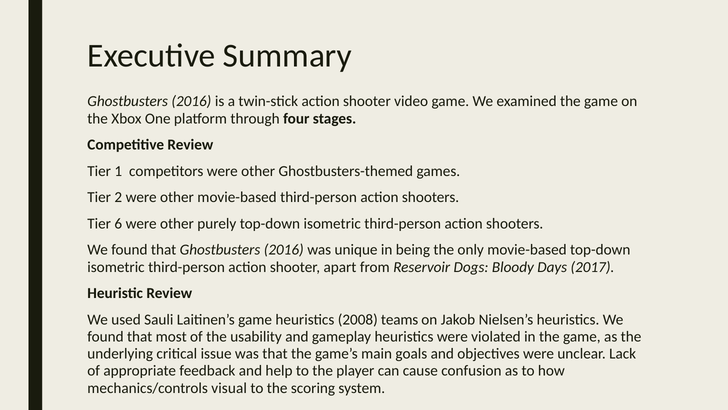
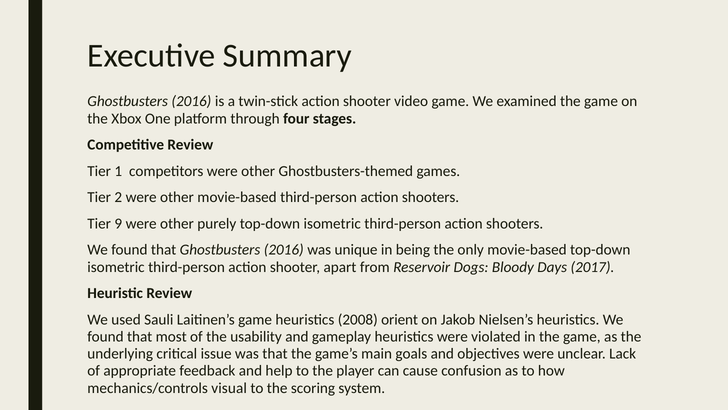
6: 6 -> 9
teams: teams -> orient
